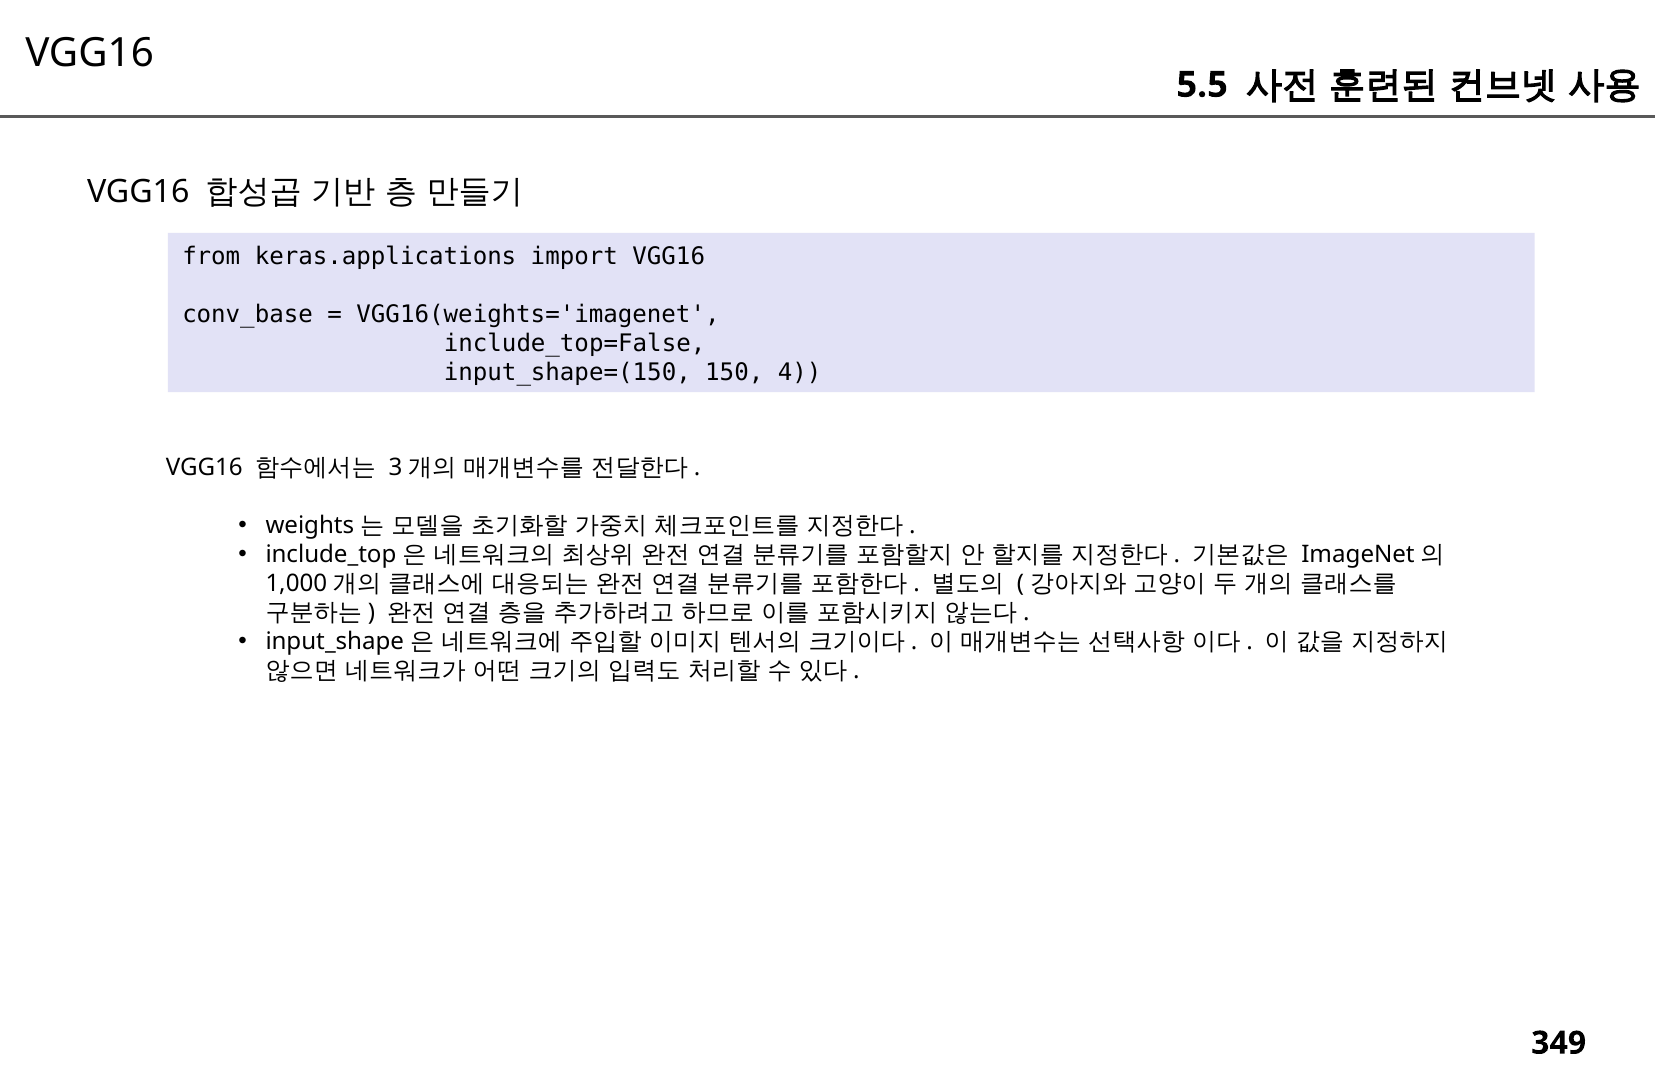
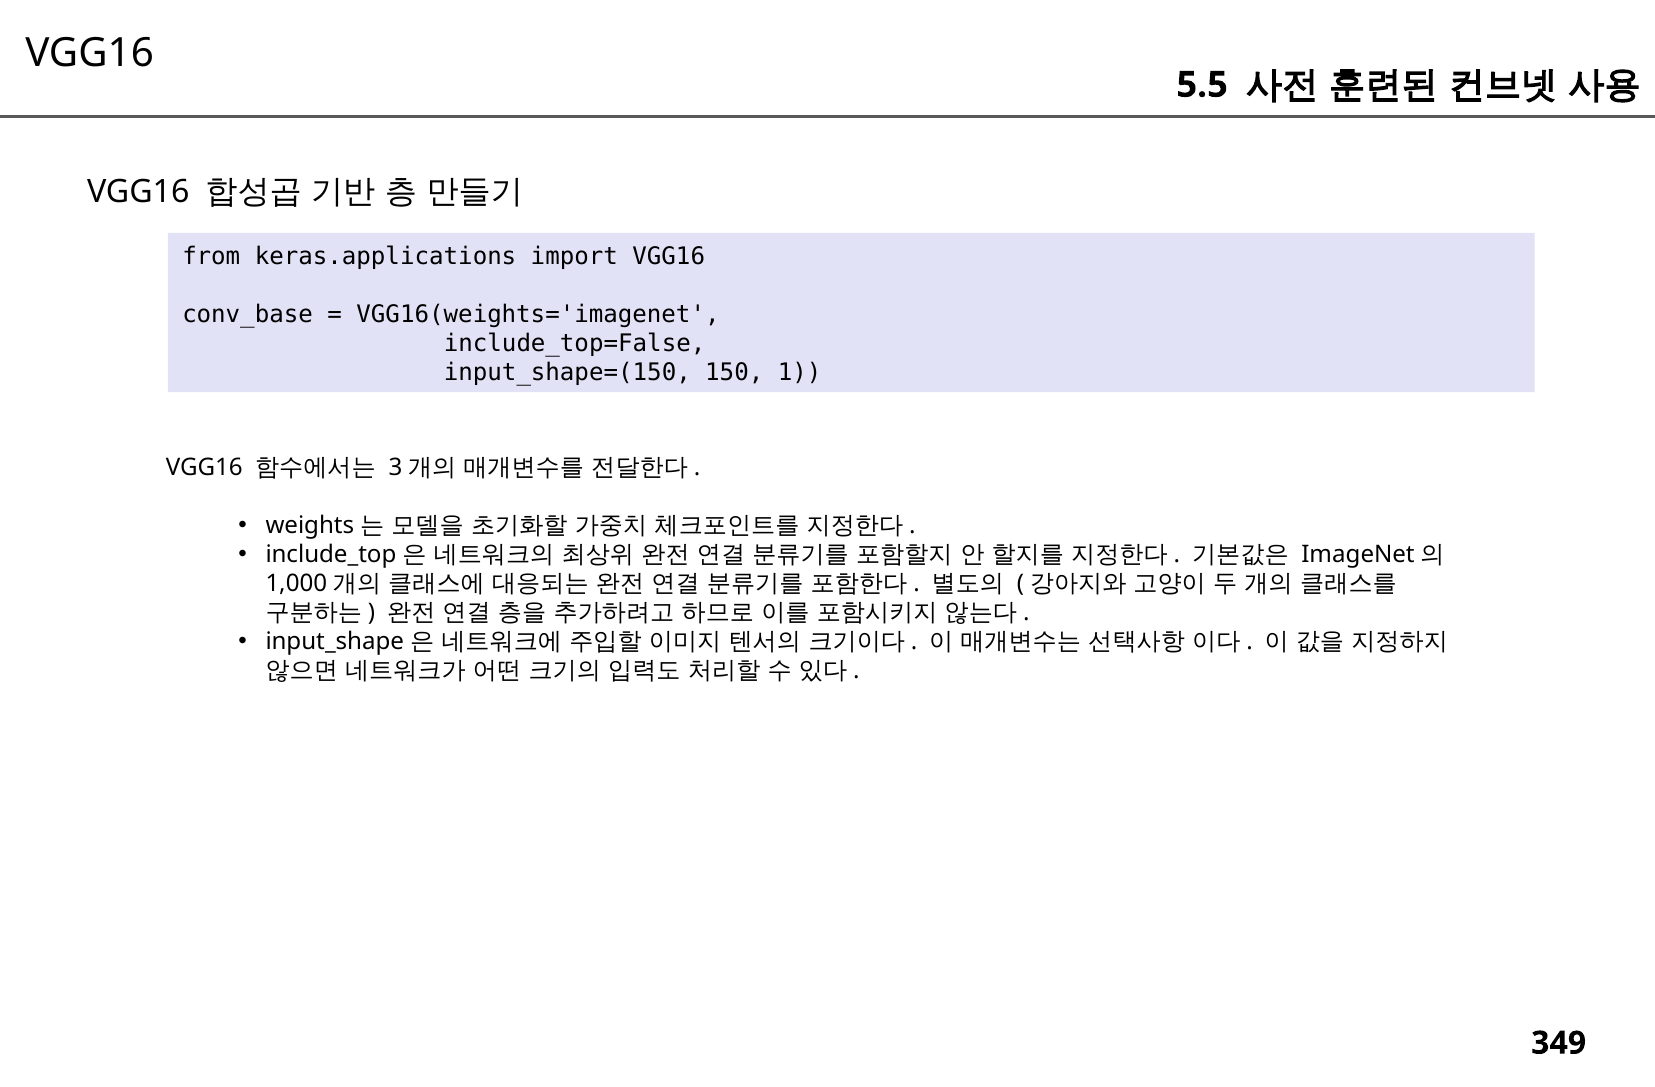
4: 4 -> 1
